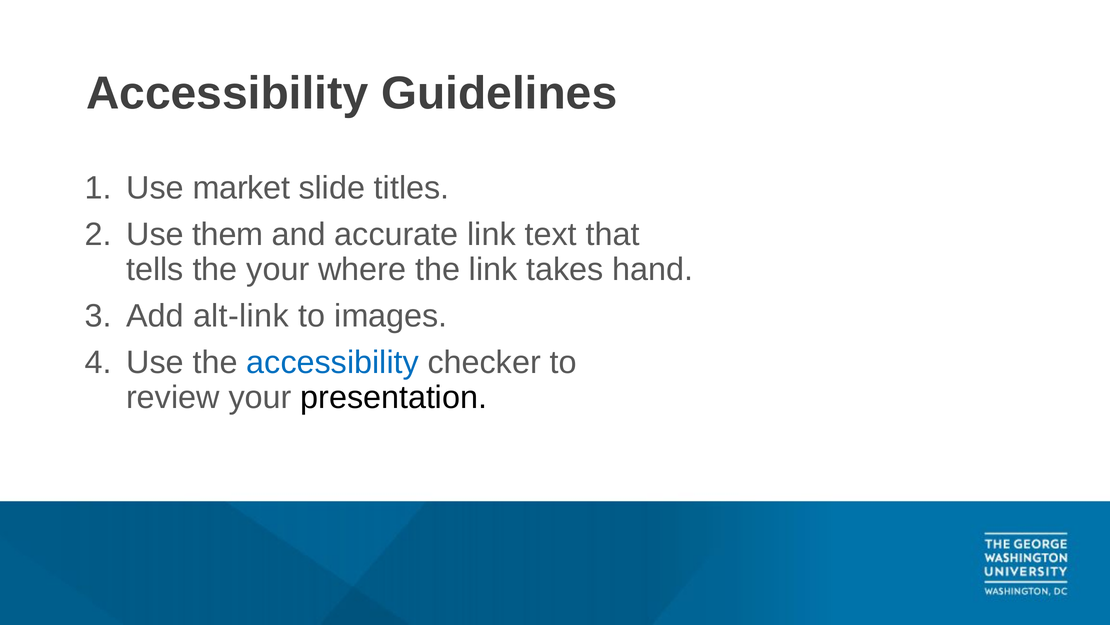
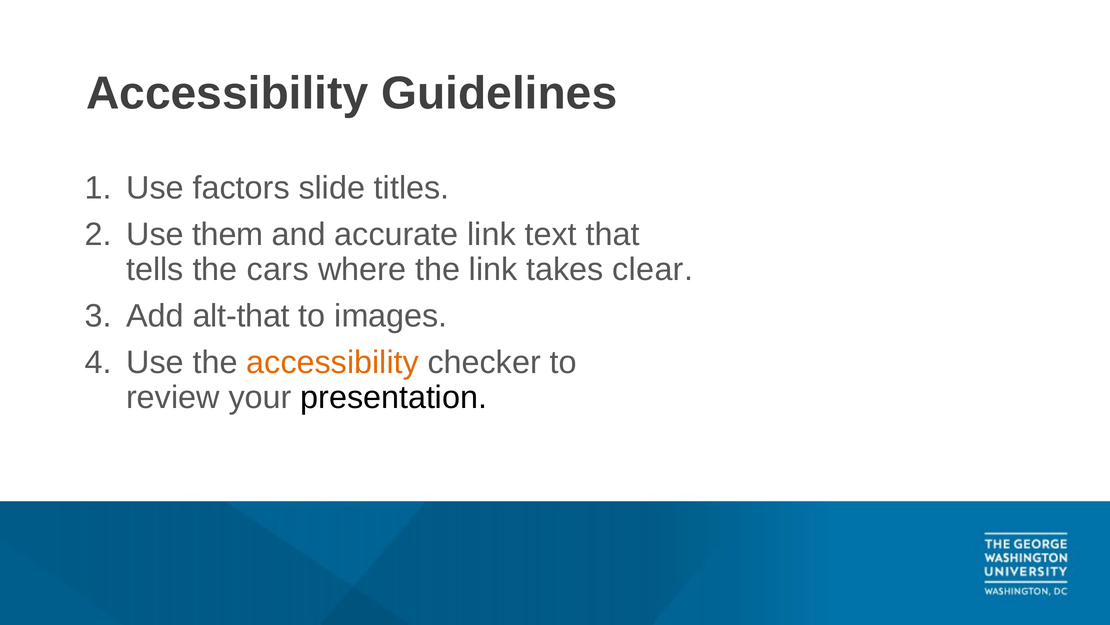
market: market -> factors
the your: your -> cars
hand: hand -> clear
alt-link: alt-link -> alt-that
accessibility at (333, 362) colour: blue -> orange
